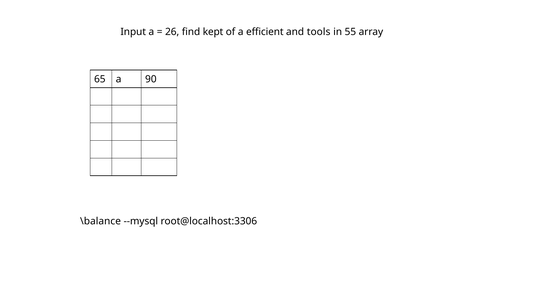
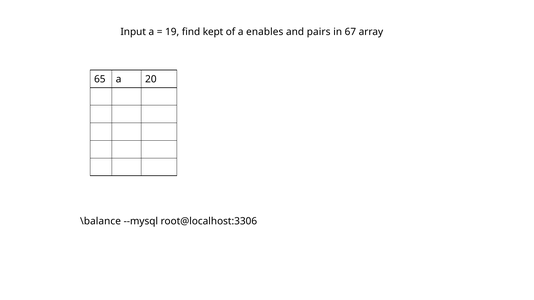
26: 26 -> 19
efficient: efficient -> enables
tools: tools -> pairs
55: 55 -> 67
90: 90 -> 20
